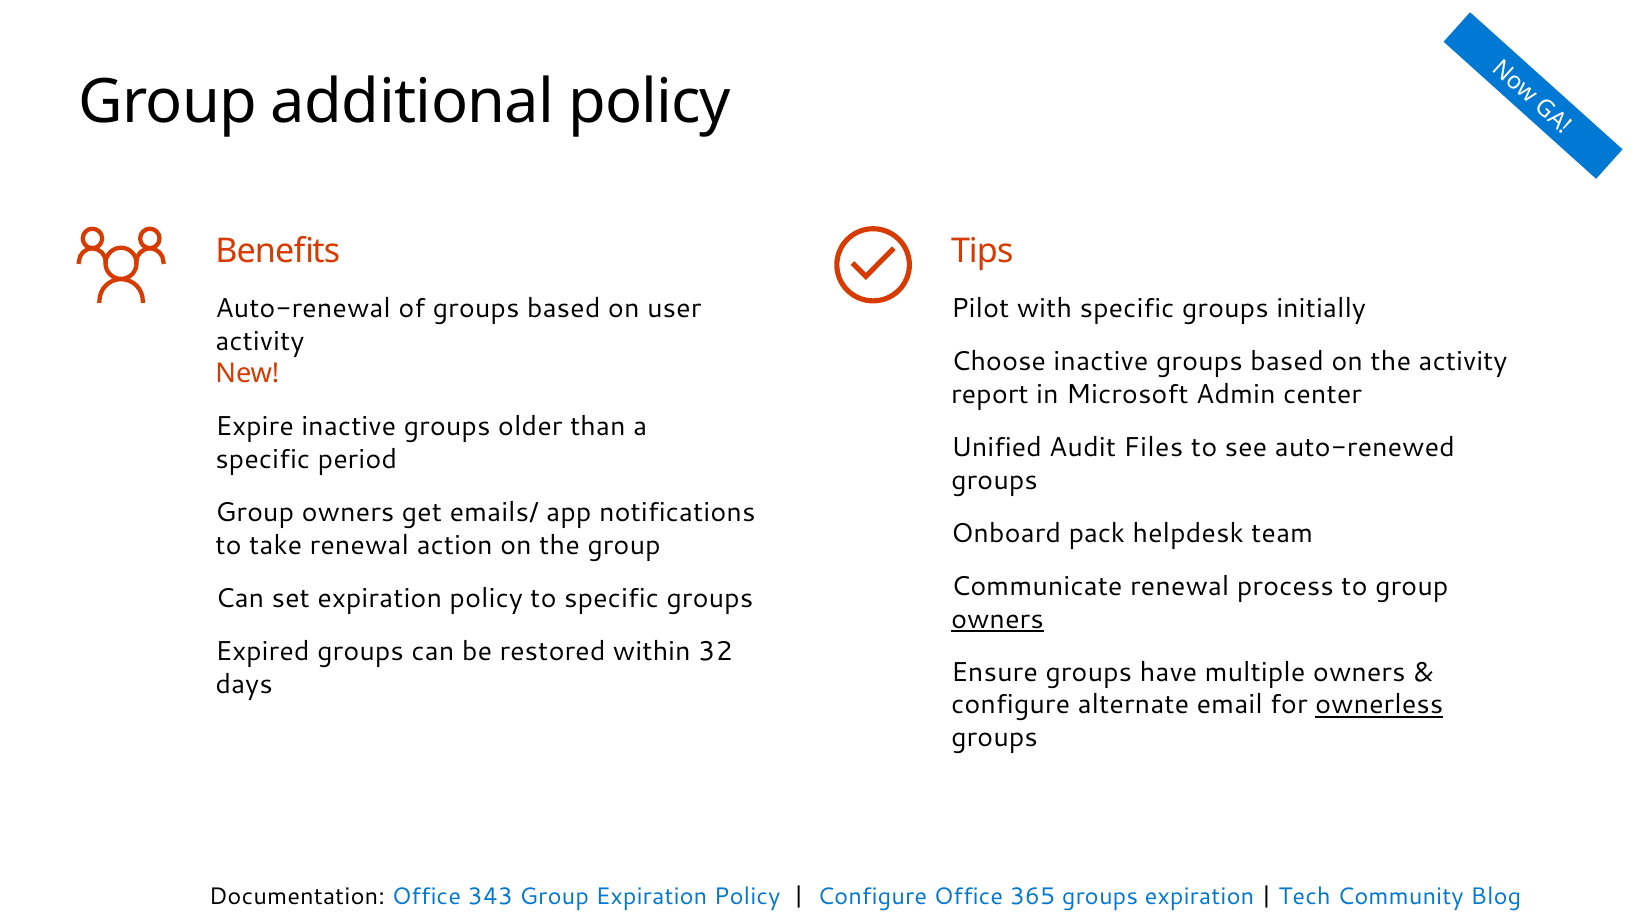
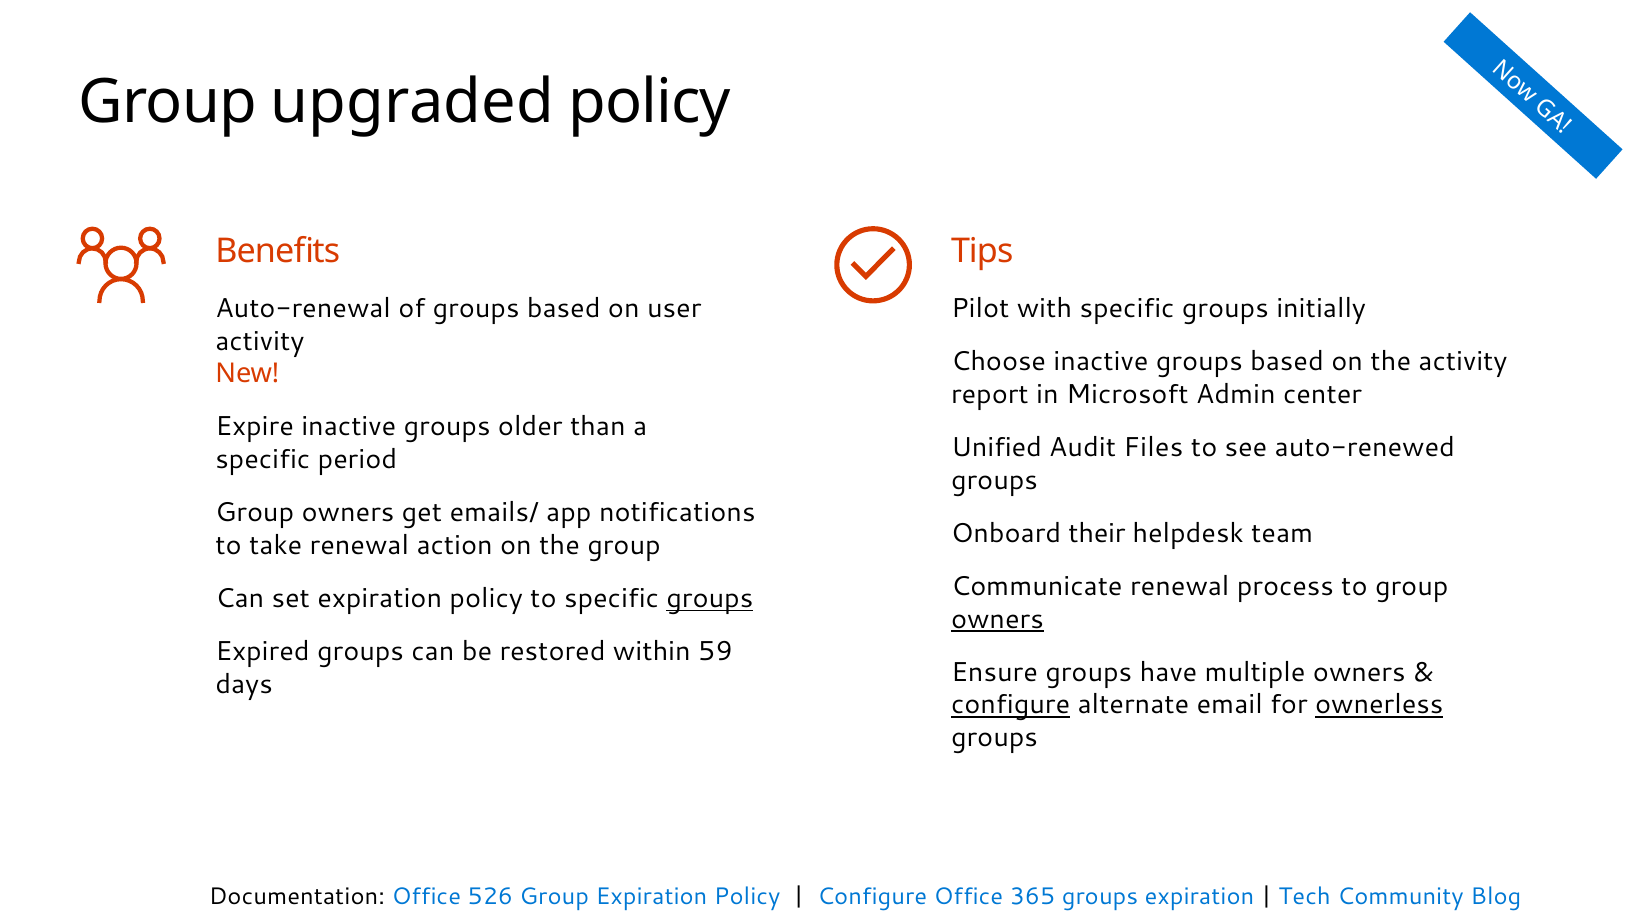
additional: additional -> upgraded
pack: pack -> their
groups at (710, 598) underline: none -> present
32: 32 -> 59
configure at (1011, 705) underline: none -> present
343: 343 -> 526
